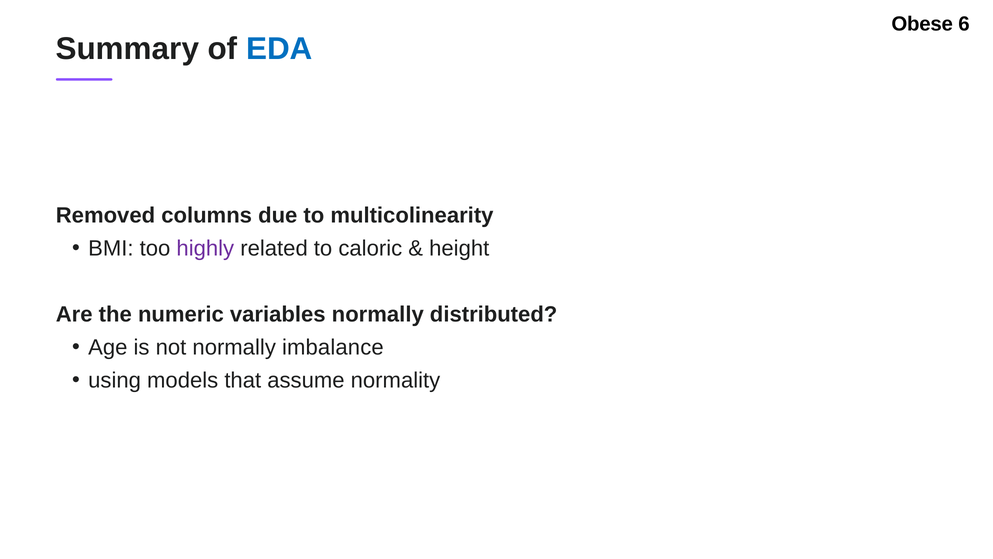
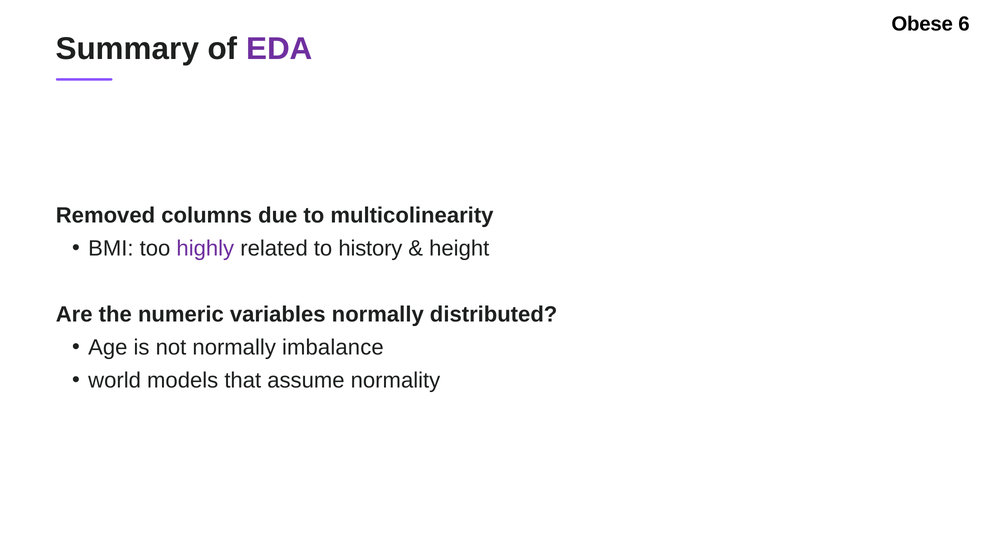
EDA colour: blue -> purple
caloric: caloric -> history
using: using -> world
